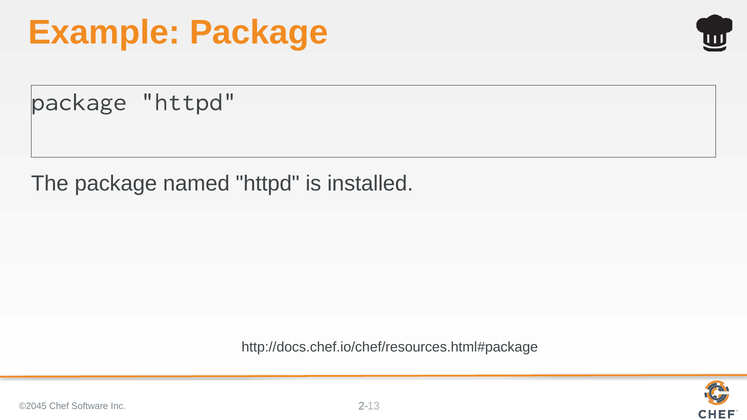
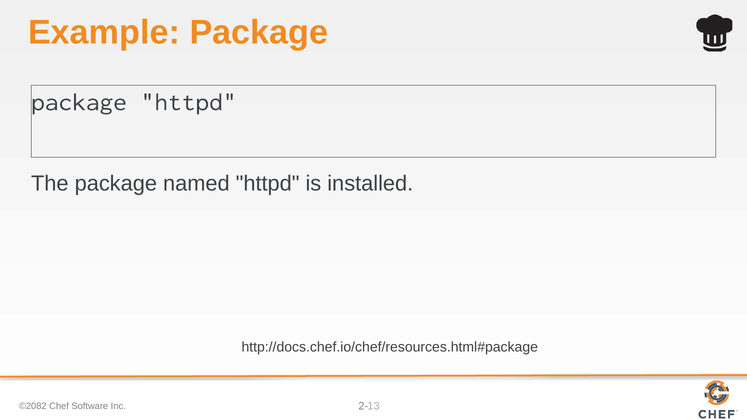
©2045: ©2045 -> ©2082
